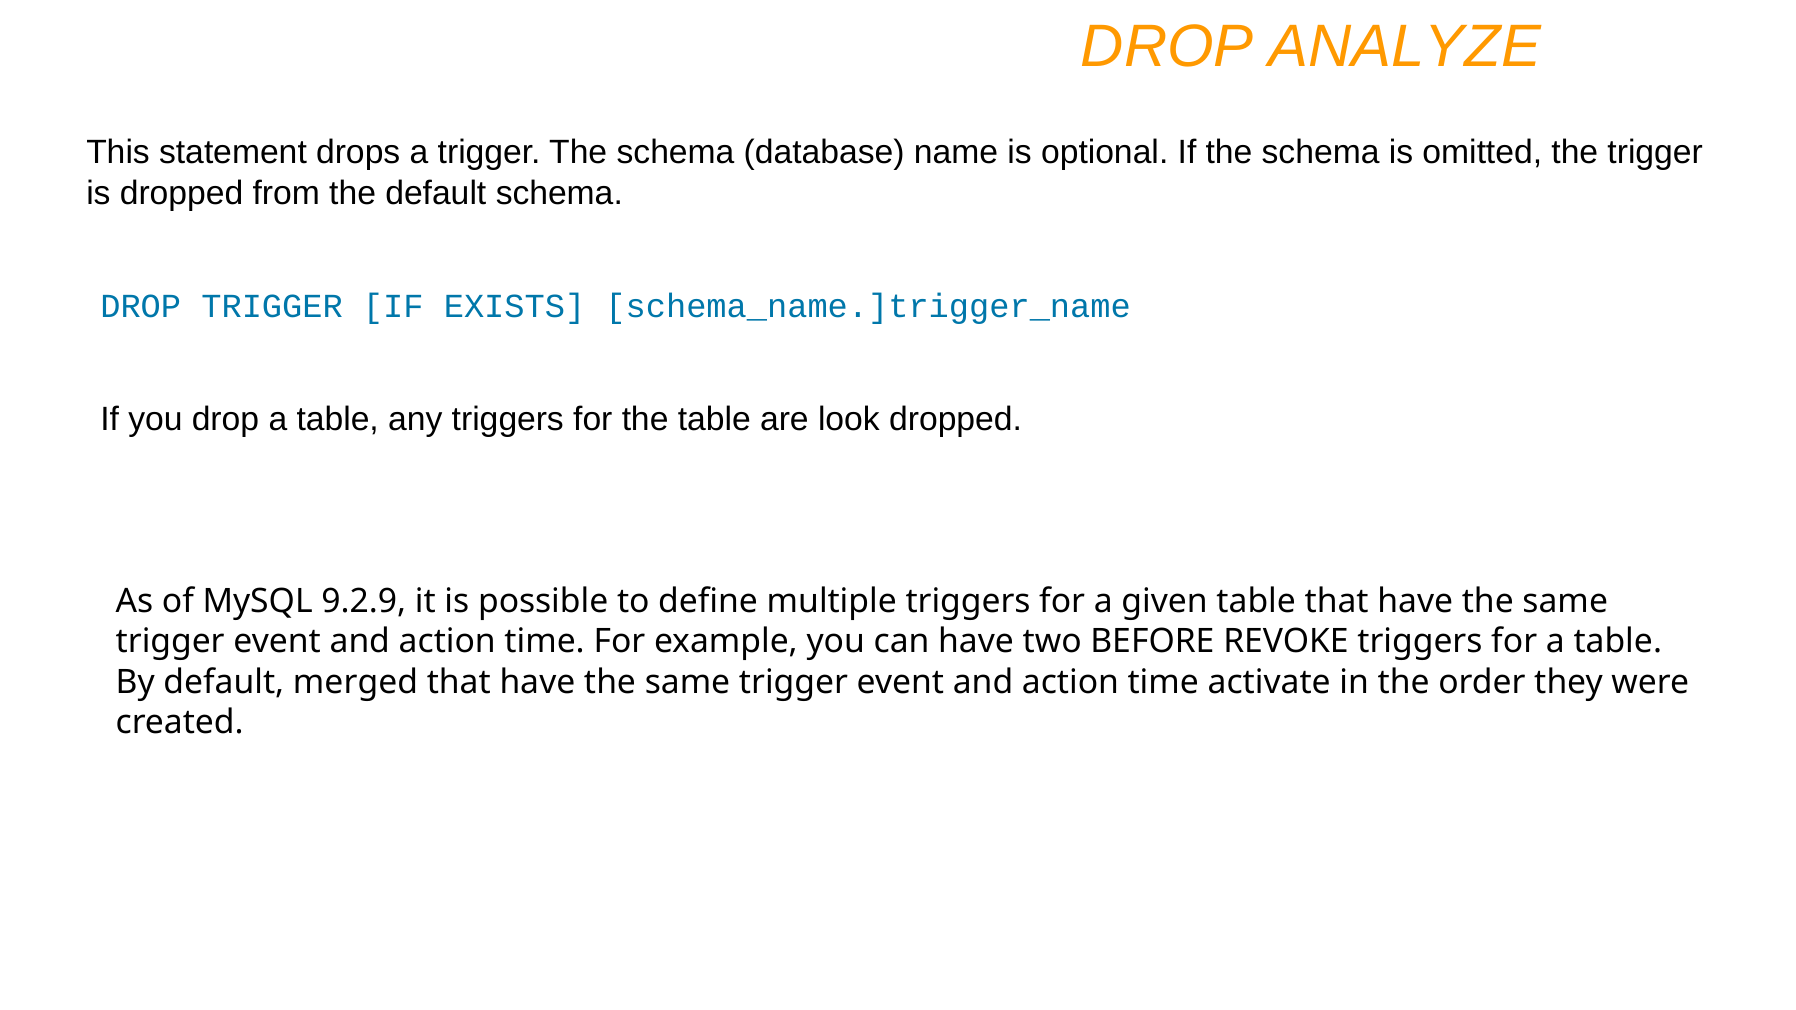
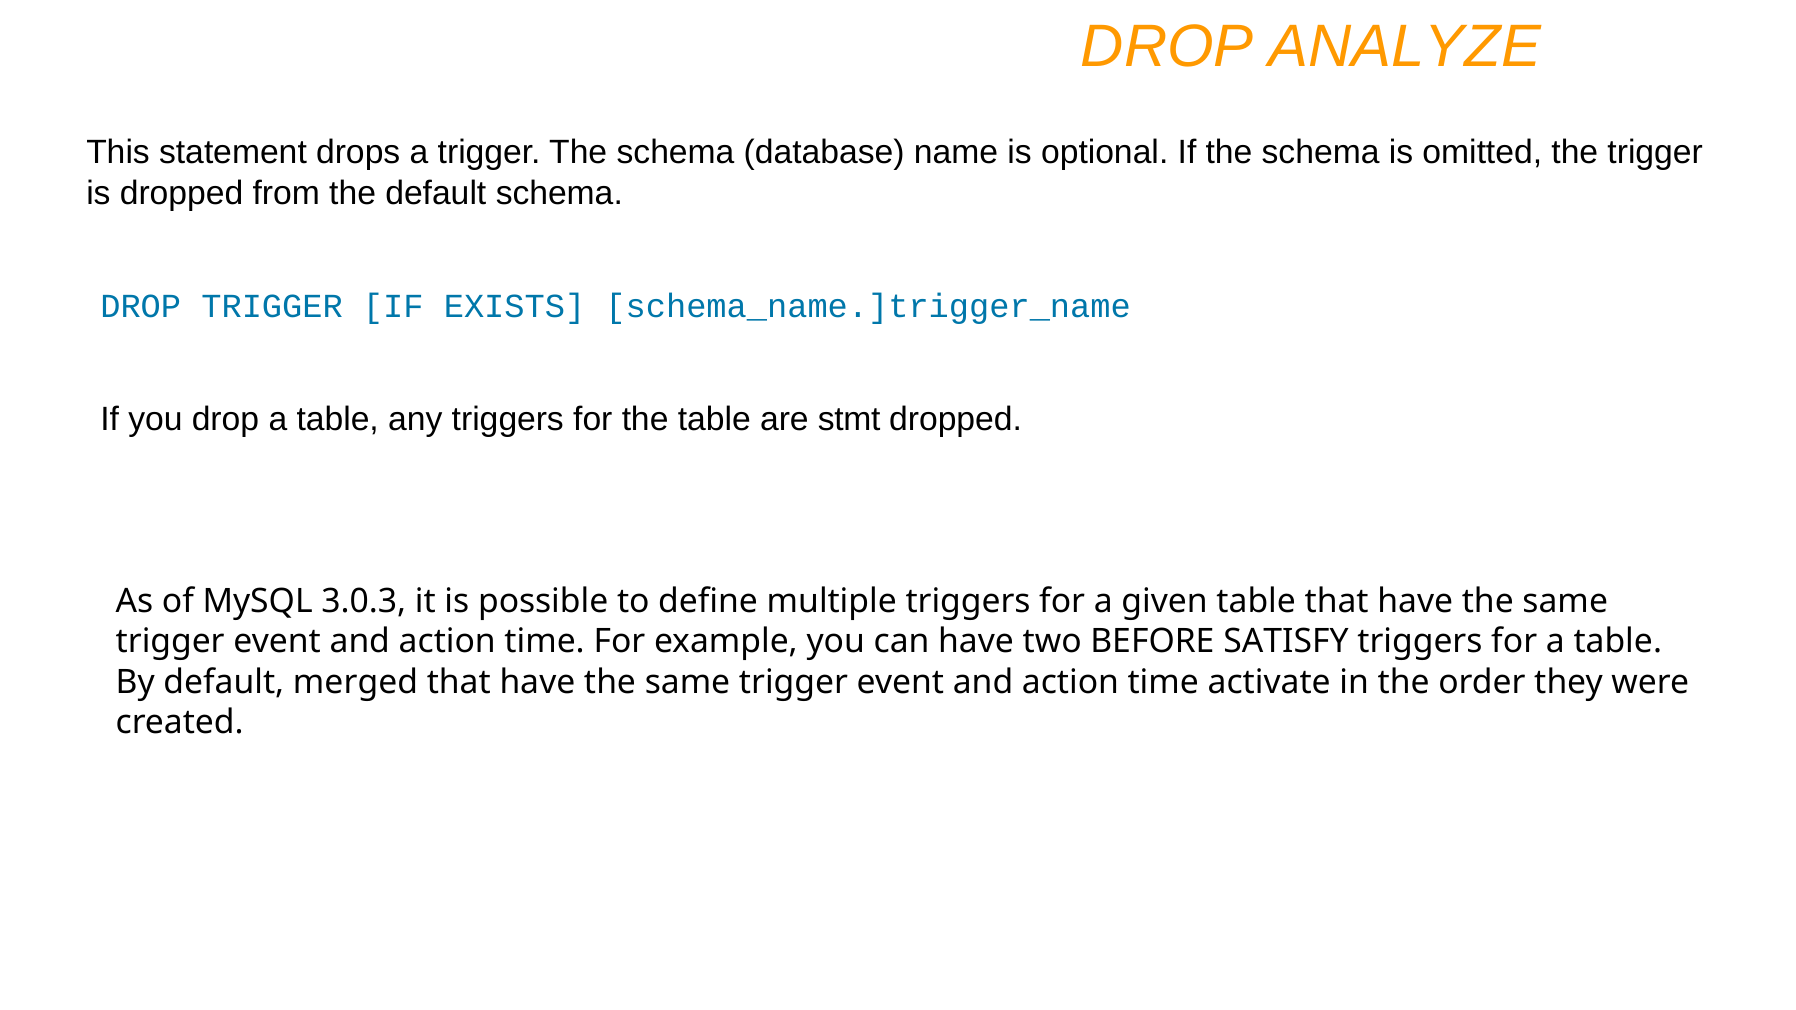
look: look -> stmt
9.2.9: 9.2.9 -> 3.0.3
REVOKE: REVOKE -> SATISFY
